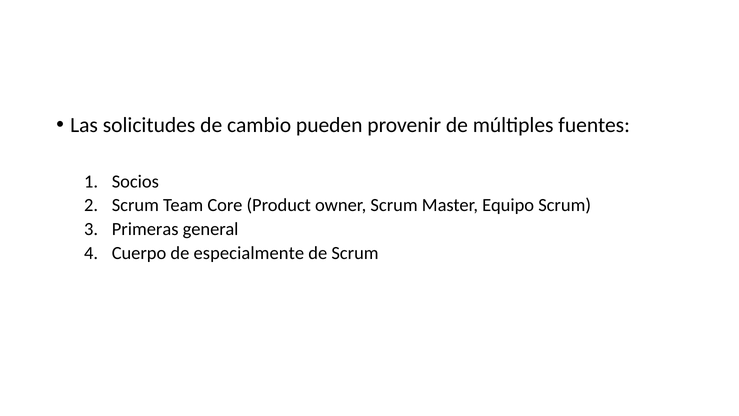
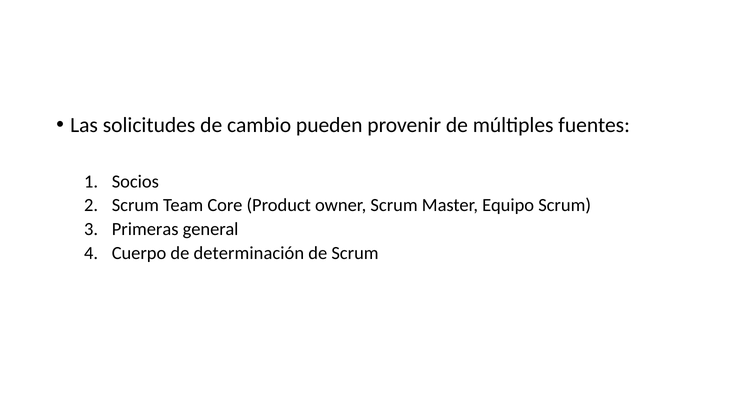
especialmente: especialmente -> determinación
